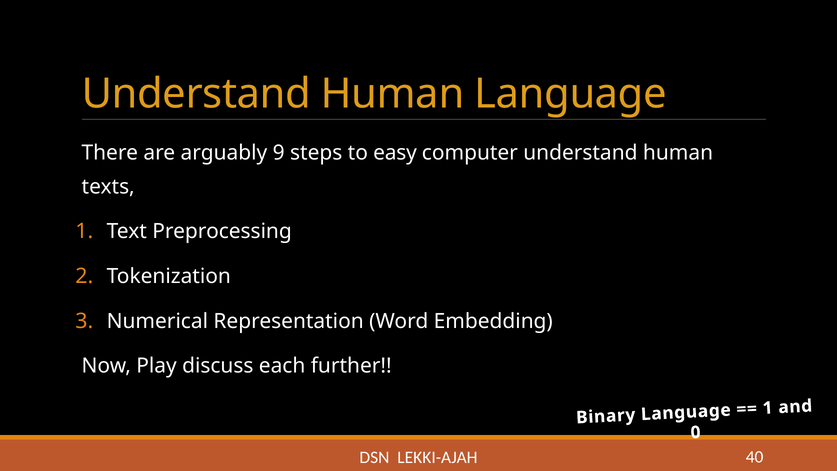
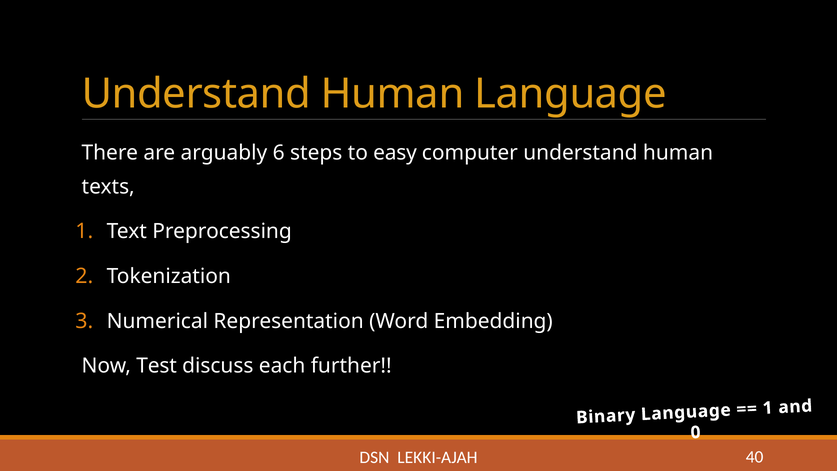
9: 9 -> 6
Play: Play -> Test
